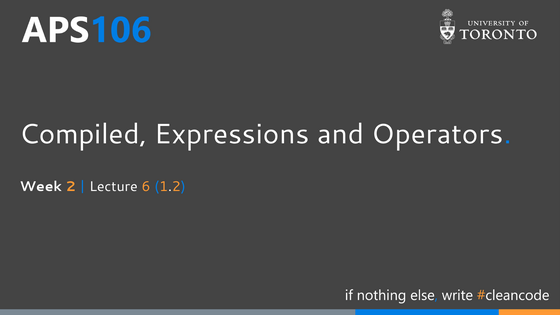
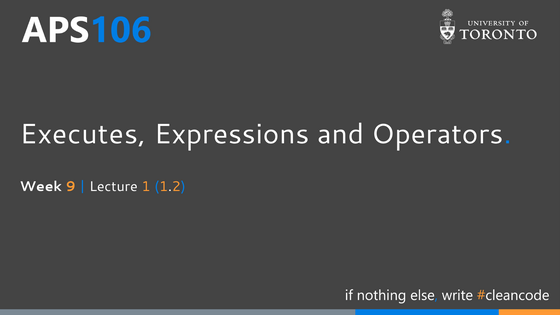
Compiled: Compiled -> Executes
2: 2 -> 9
6: 6 -> 1
